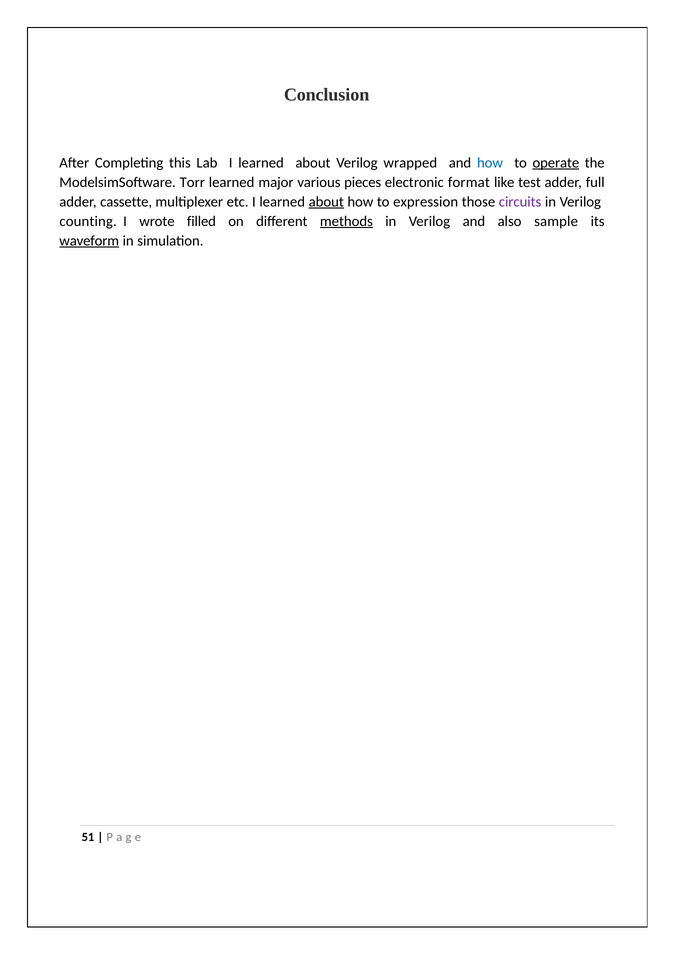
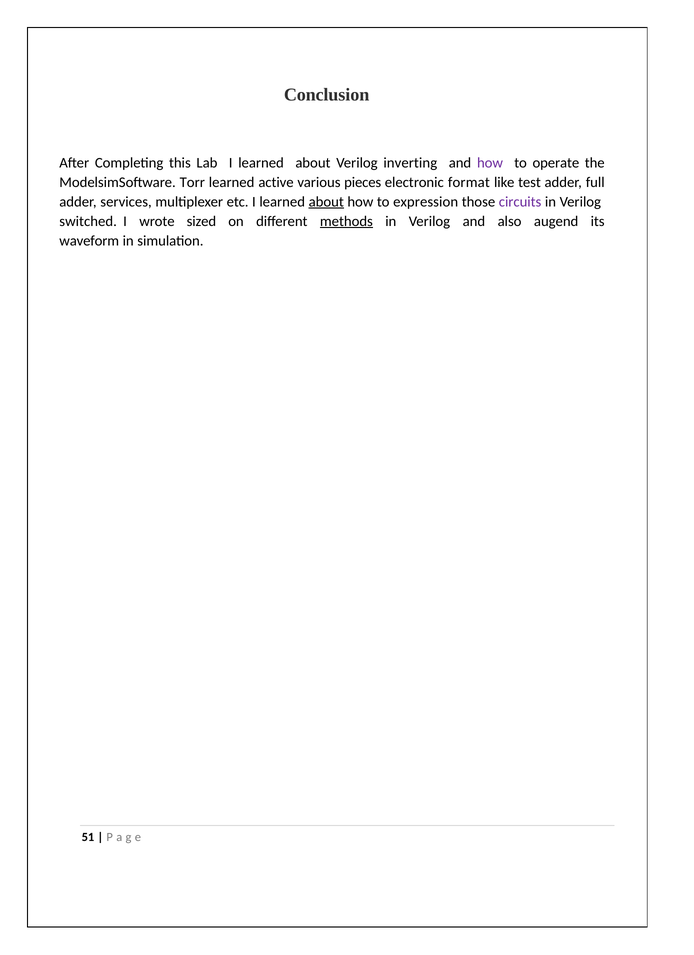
wrapped: wrapped -> inverting
how at (490, 163) colour: blue -> purple
operate underline: present -> none
major: major -> active
cassette: cassette -> services
counting: counting -> switched
filled: filled -> sized
sample: sample -> augend
waveform underline: present -> none
